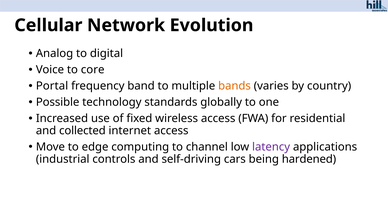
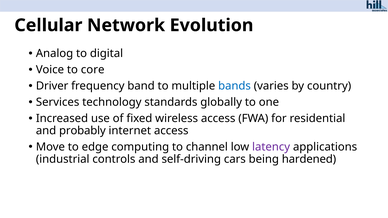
Portal: Portal -> Driver
bands colour: orange -> blue
Possible: Possible -> Services
collected: collected -> probably
